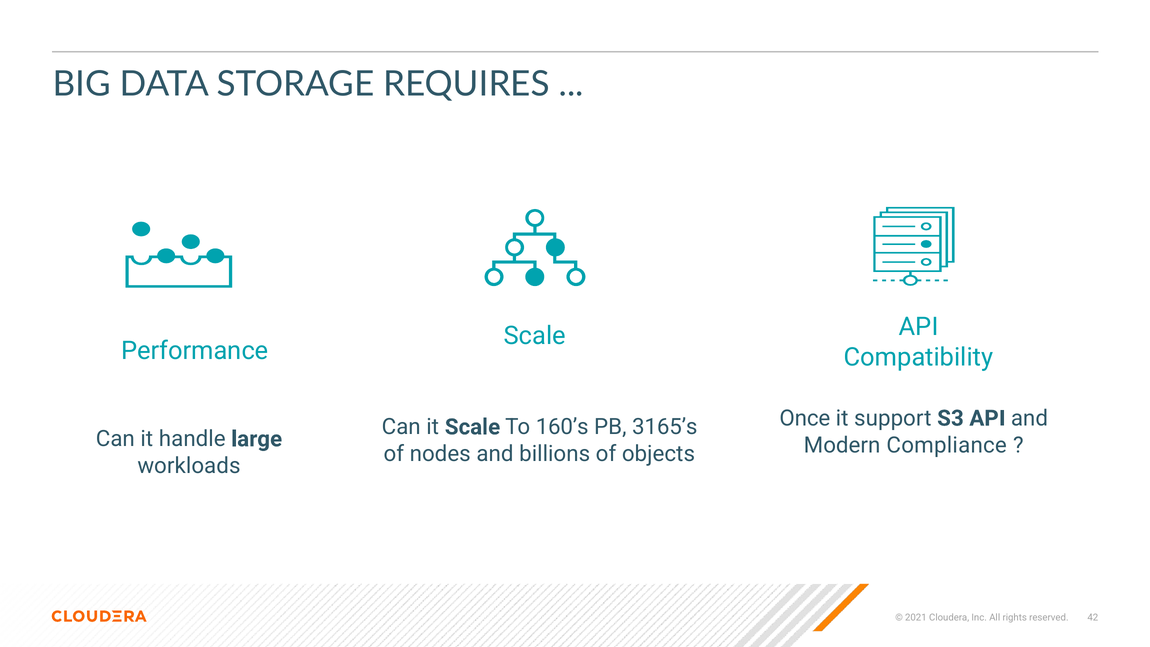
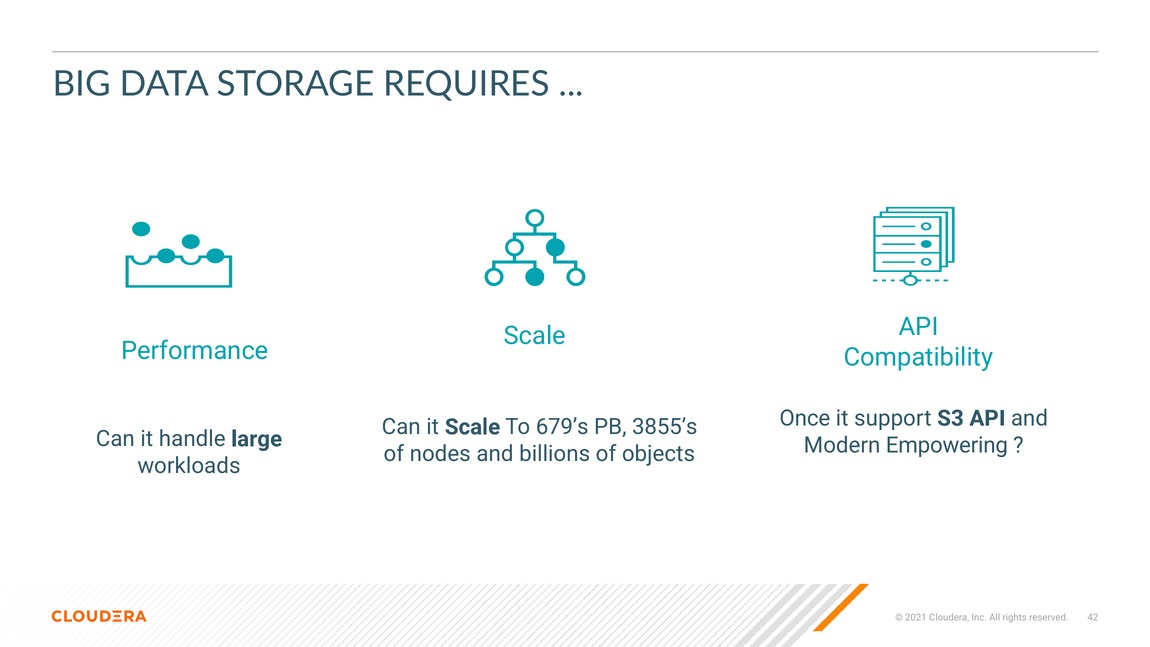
160’s: 160’s -> 679’s
3165’s: 3165’s -> 3855’s
Compliance: Compliance -> Empowering
